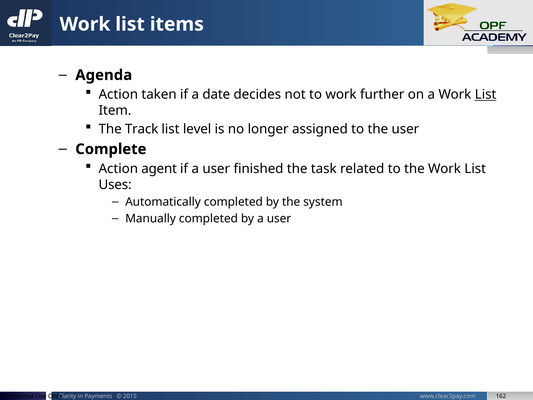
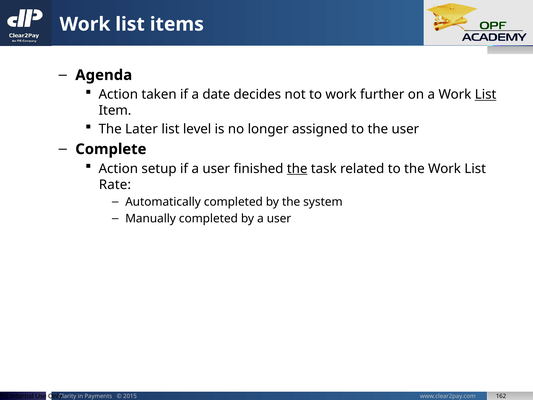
Track: Track -> Later
agent: agent -> setup
the at (297, 169) underline: none -> present
Uses: Uses -> Rate
